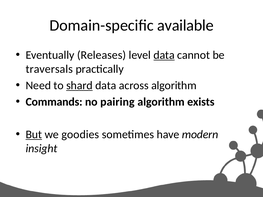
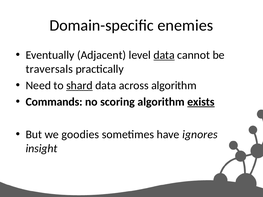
available: available -> enemies
Releases: Releases -> Adjacent
pairing: pairing -> scoring
exists underline: none -> present
But underline: present -> none
modern: modern -> ignores
